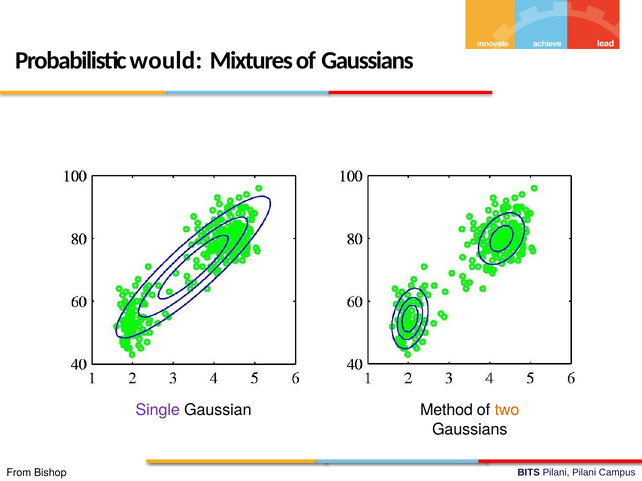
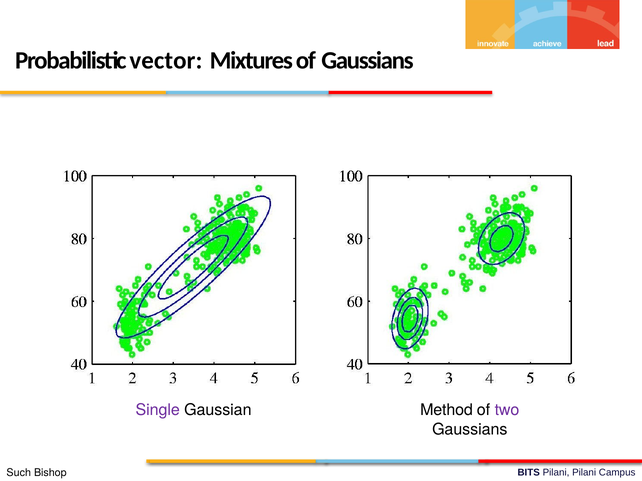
would: would -> vector
two colour: orange -> purple
From: From -> Such
